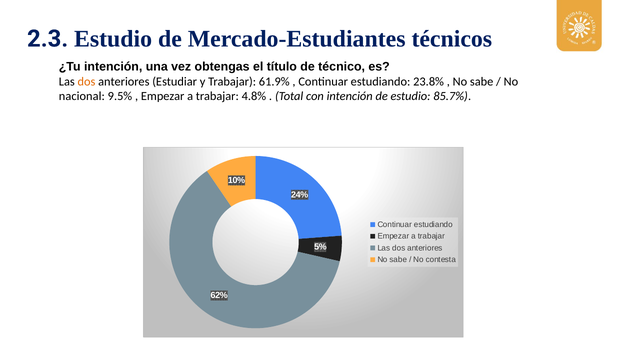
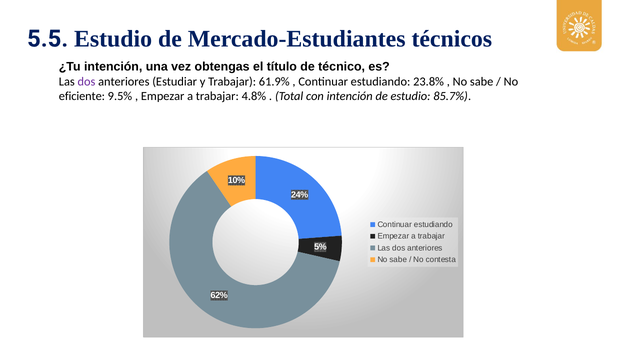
2.3: 2.3 -> 5.5
dos at (86, 82) colour: orange -> purple
nacional: nacional -> eficiente
